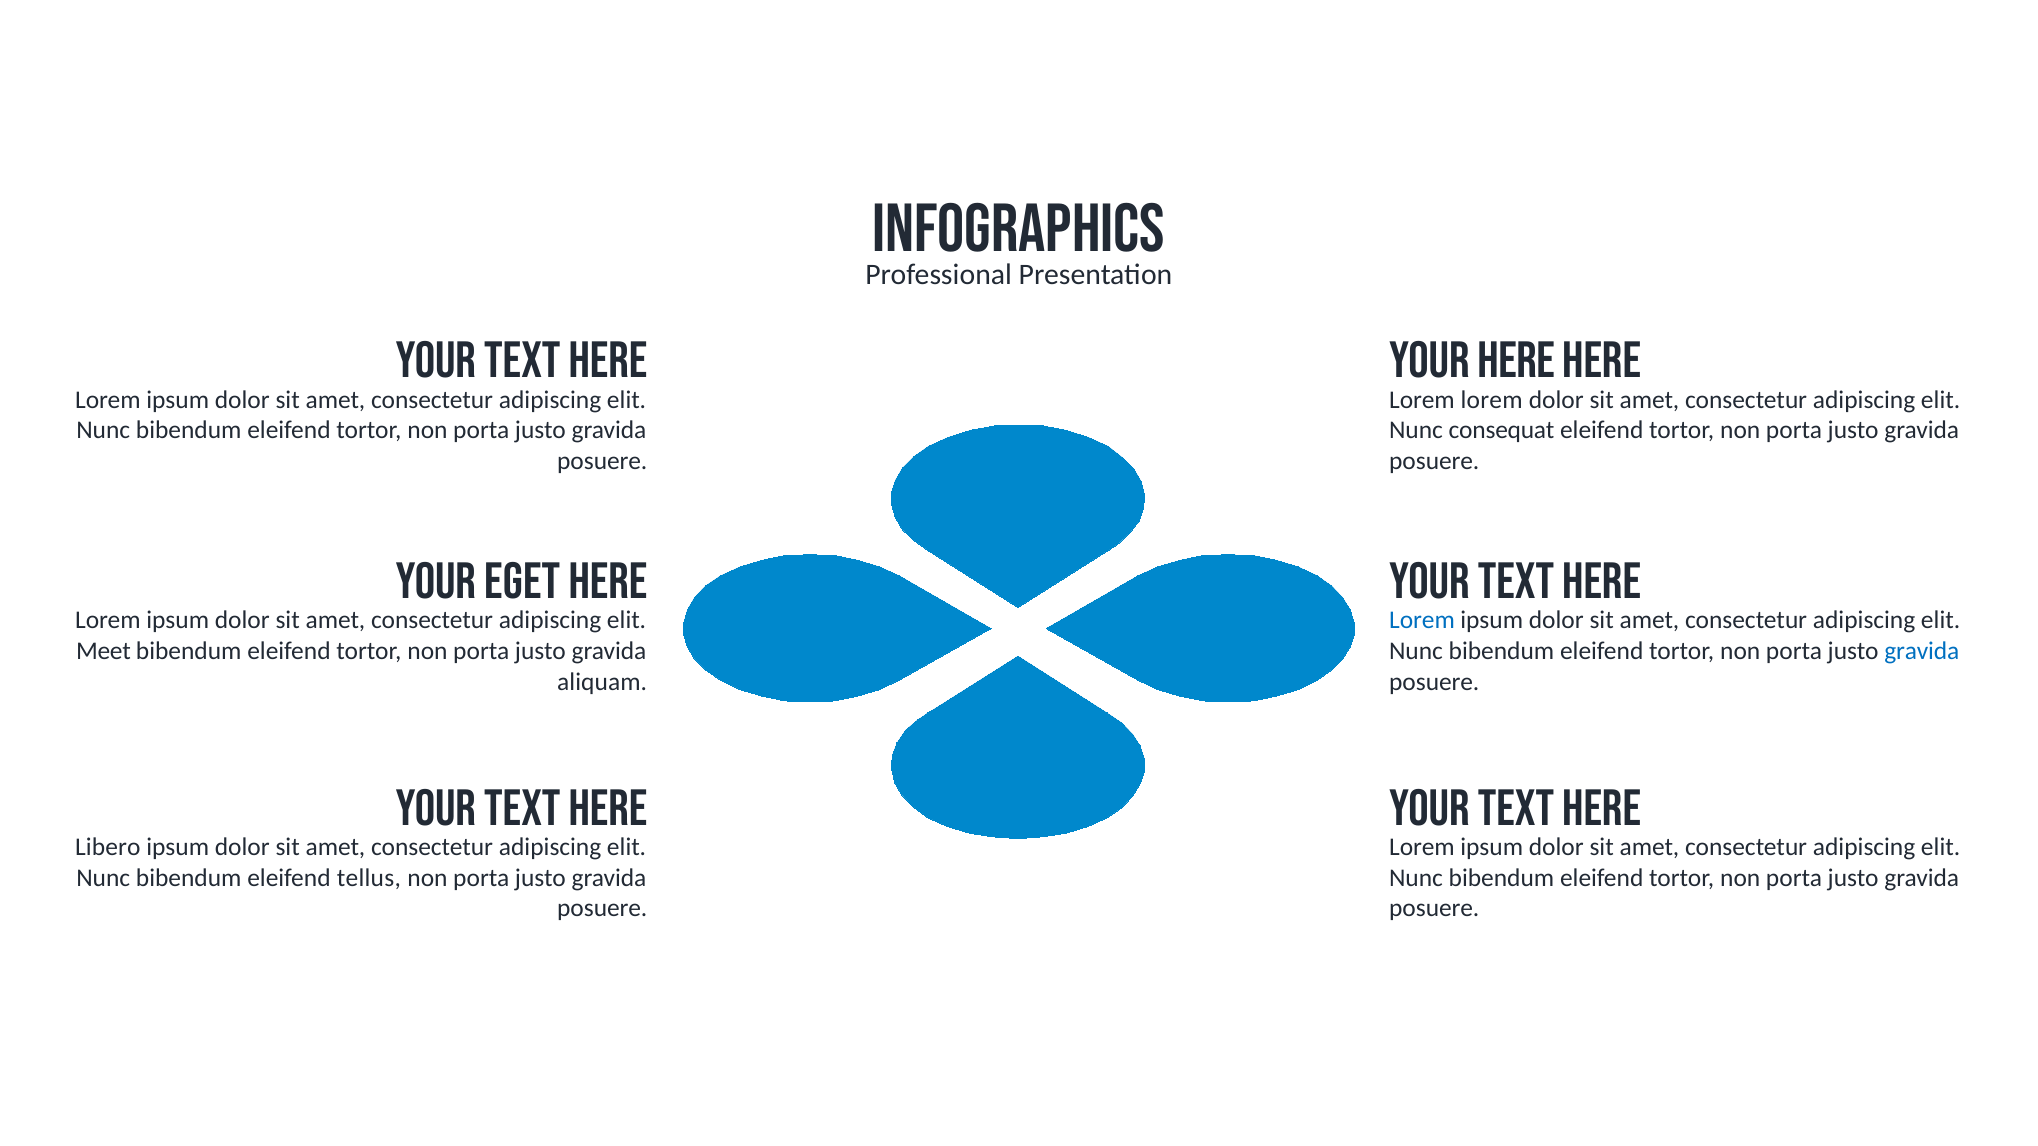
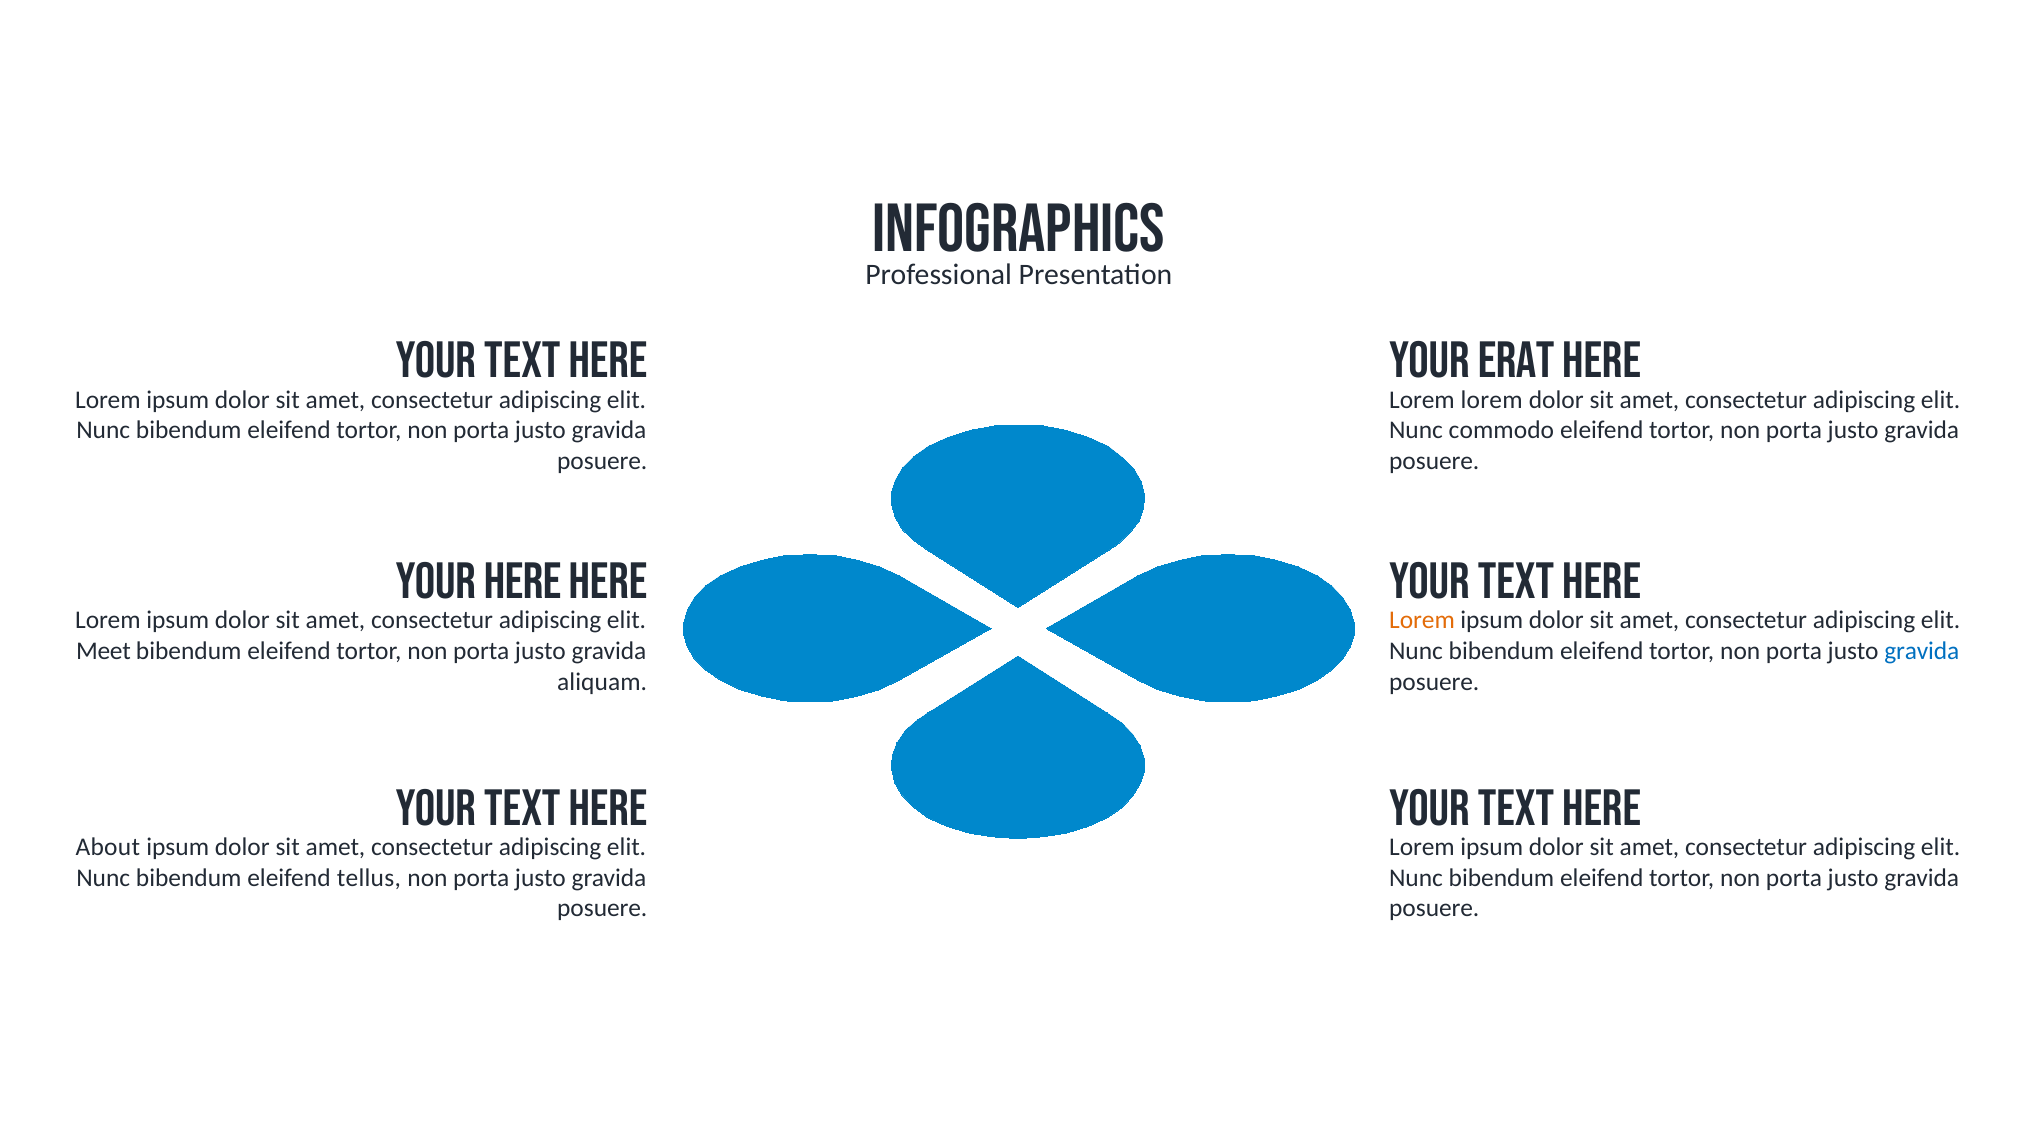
Your here: here -> erat
consequat: consequat -> commodo
Your eget: eget -> here
Lorem at (1422, 621) colour: blue -> orange
Libero: Libero -> About
